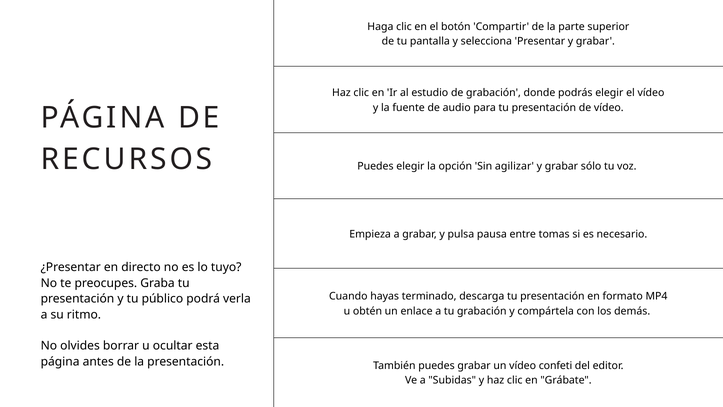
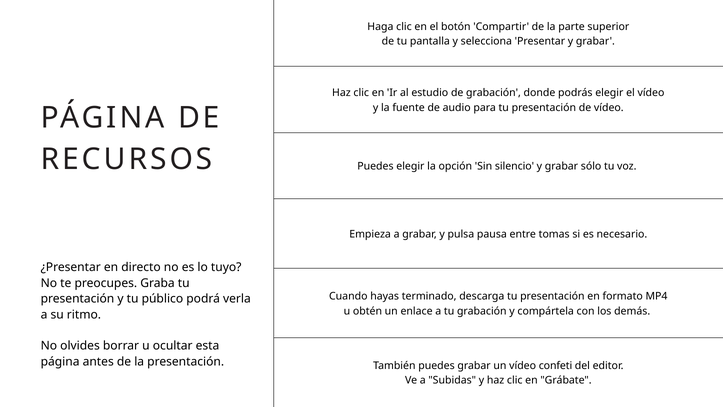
agilizar: agilizar -> silencio
